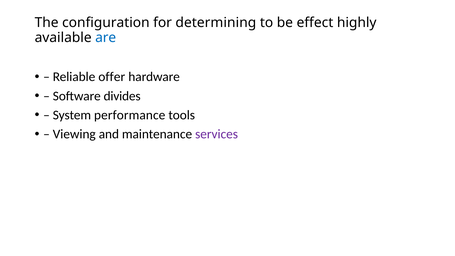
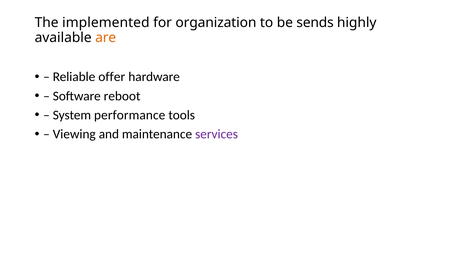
configuration: configuration -> implemented
determining: determining -> organization
effect: effect -> sends
are colour: blue -> orange
divides: divides -> reboot
